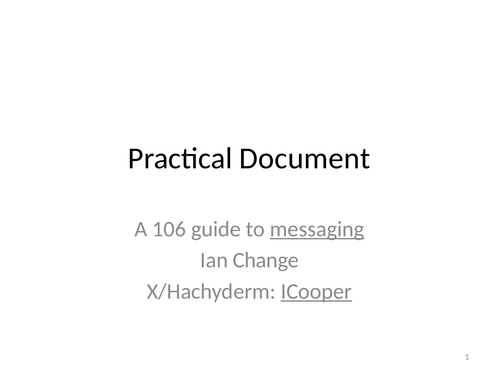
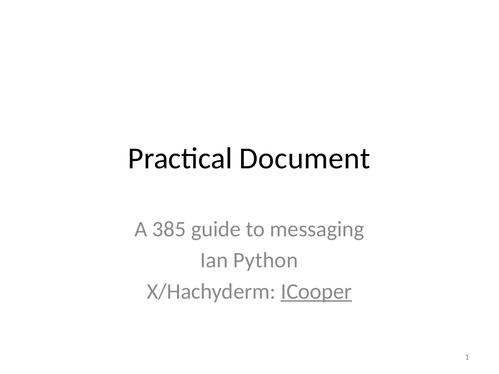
106: 106 -> 385
messaging underline: present -> none
Change: Change -> Python
